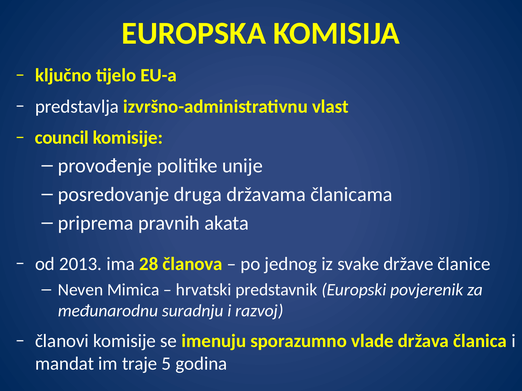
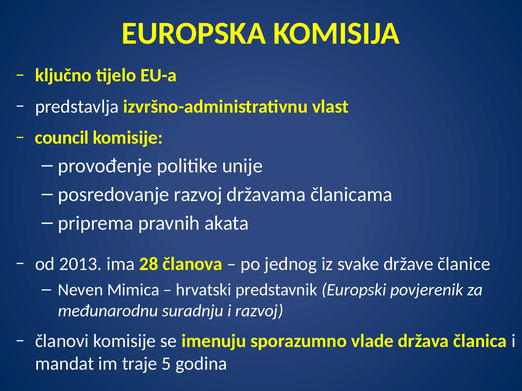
posredovanje druga: druga -> razvoj
